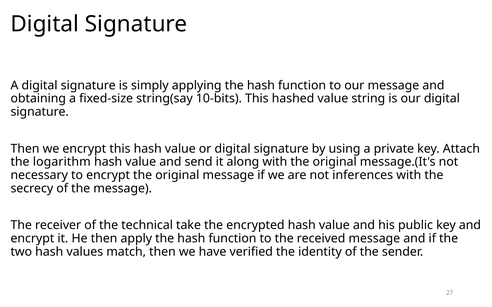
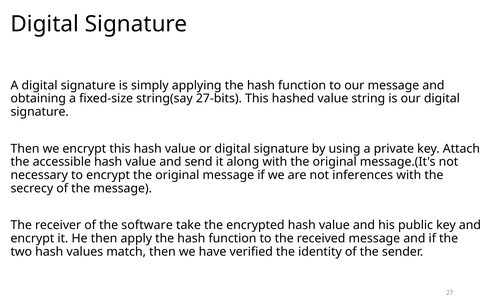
10-bits: 10-bits -> 27-bits
logarithm: logarithm -> accessible
technical: technical -> software
